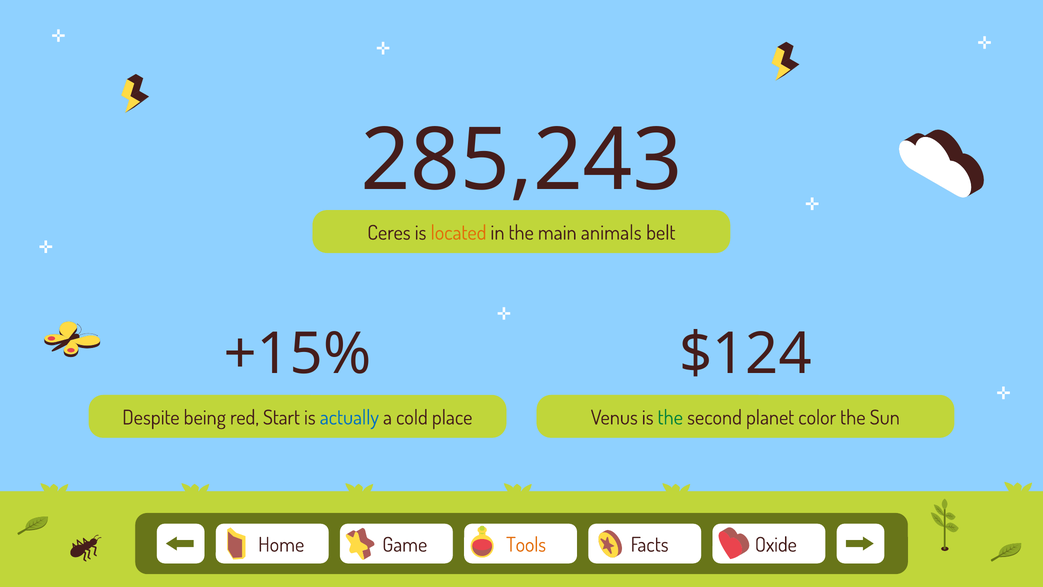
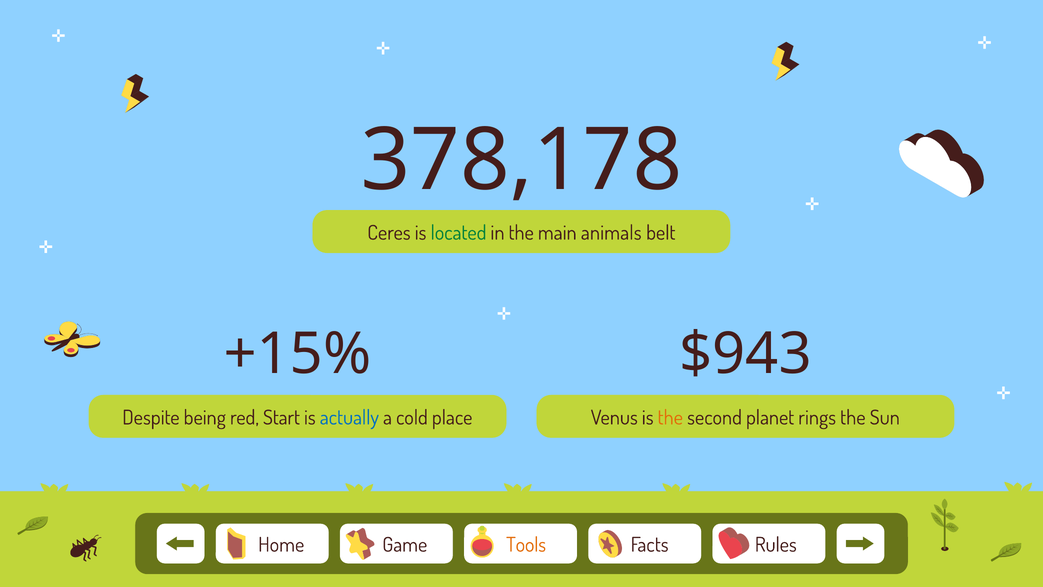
285,243: 285,243 -> 378,178
located colour: orange -> green
$124: $124 -> $943
the at (670, 418) colour: green -> orange
color: color -> rings
Oxide: Oxide -> Rules
